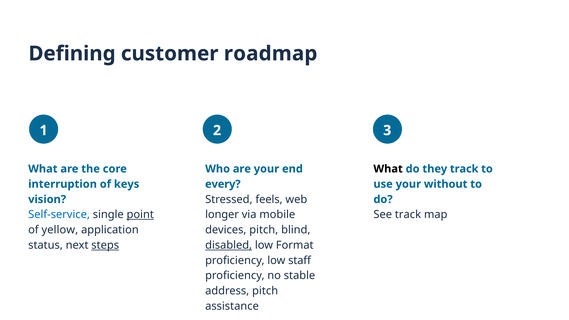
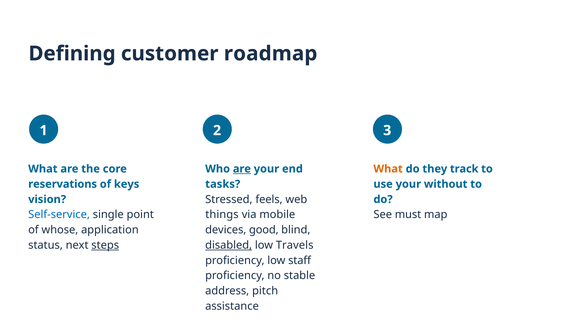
are at (242, 169) underline: none -> present
What at (388, 169) colour: black -> orange
interruption: interruption -> reservations
every: every -> tasks
point underline: present -> none
longer: longer -> things
See track: track -> must
yellow: yellow -> whose
devices pitch: pitch -> good
Format: Format -> Travels
